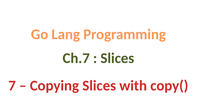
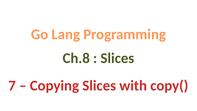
Ch.7: Ch.7 -> Ch.8
